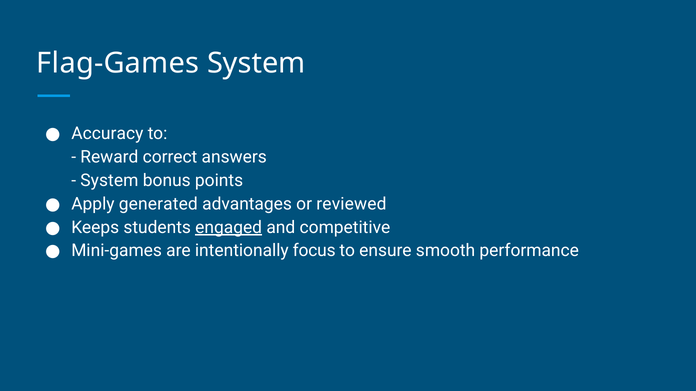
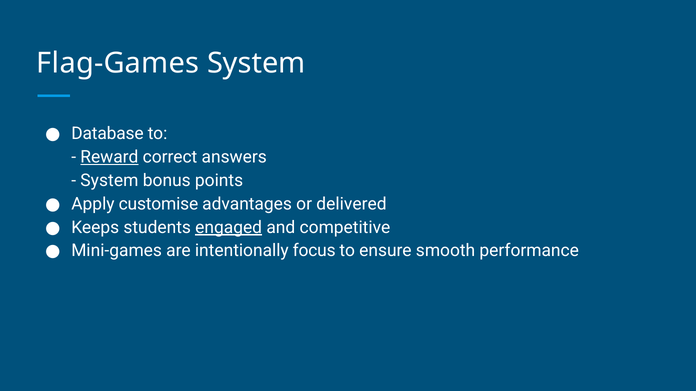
Accuracy: Accuracy -> Database
Reward underline: none -> present
generated: generated -> customise
reviewed: reviewed -> delivered
